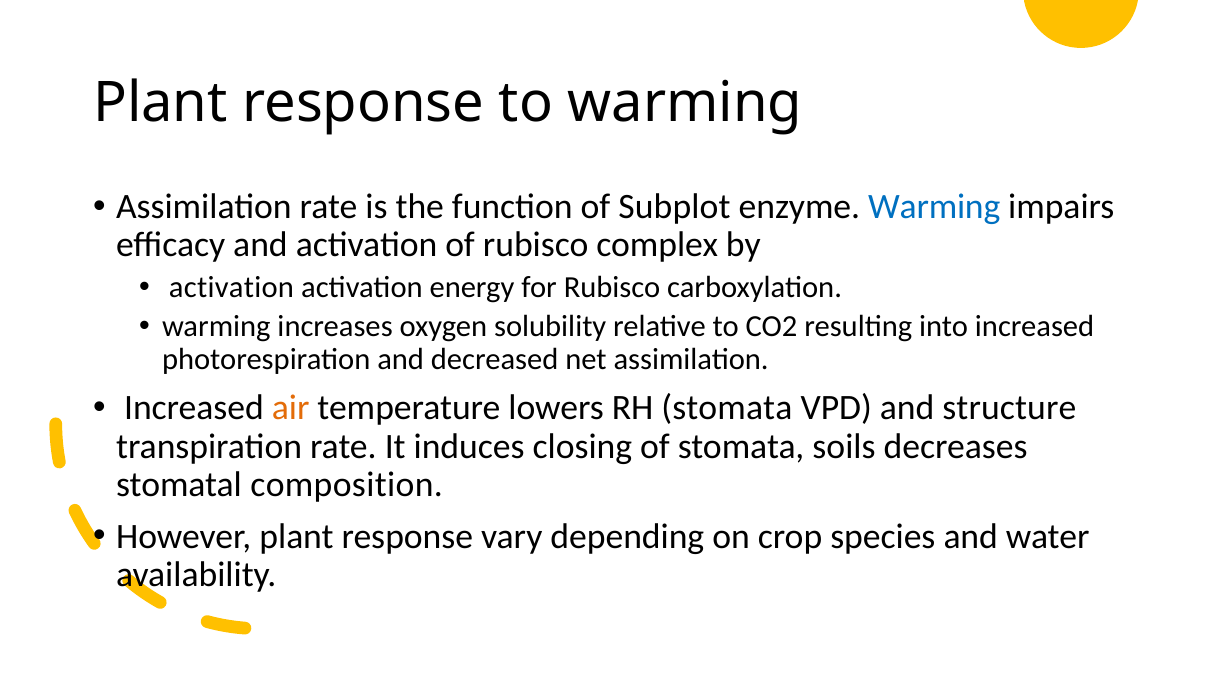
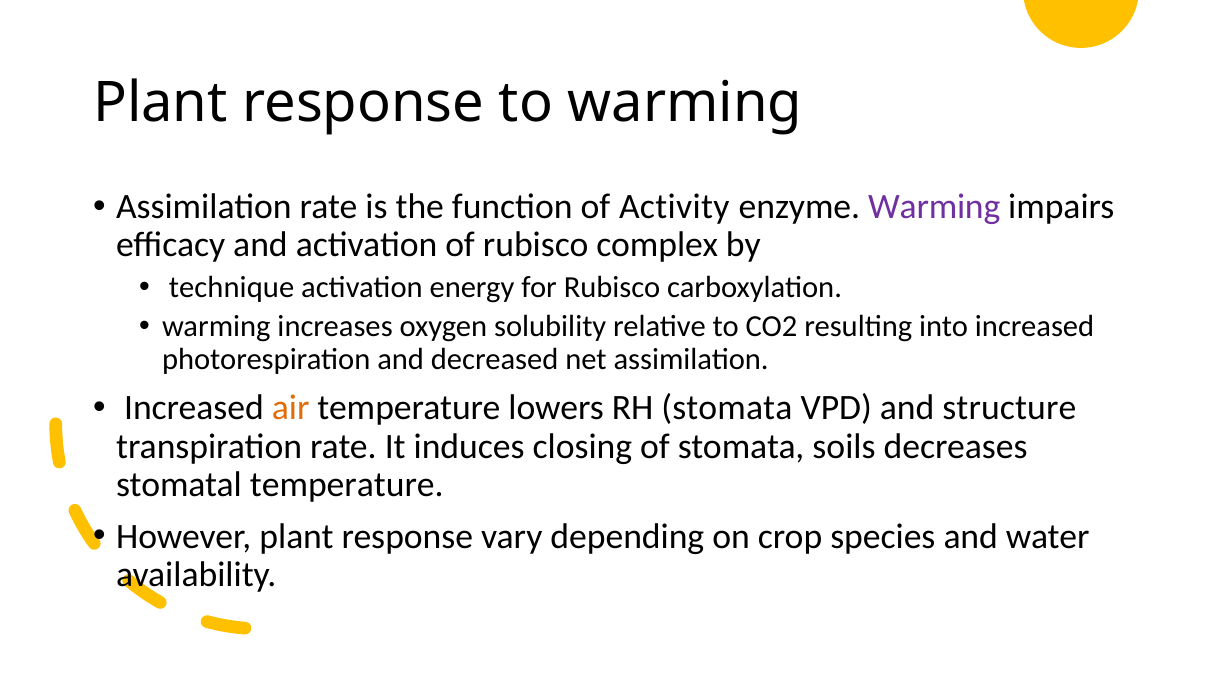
Subplot: Subplot -> Activity
Warming at (934, 207) colour: blue -> purple
activation at (231, 287): activation -> technique
stomatal composition: composition -> temperature
